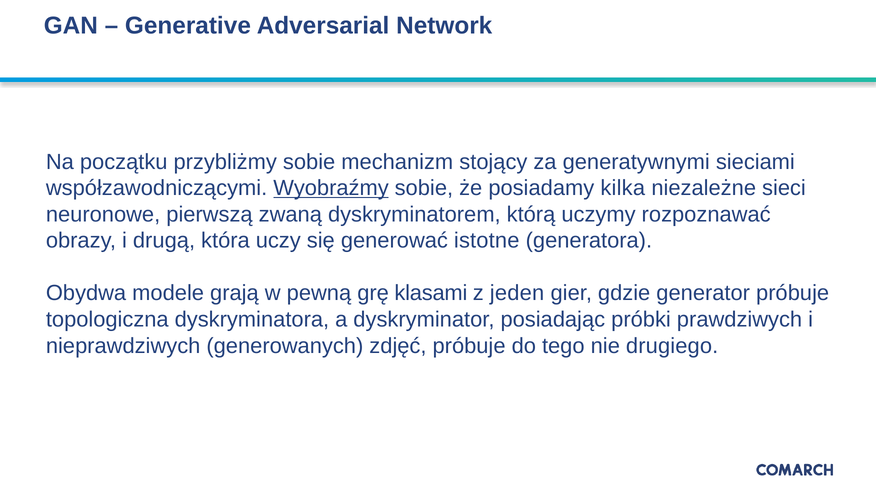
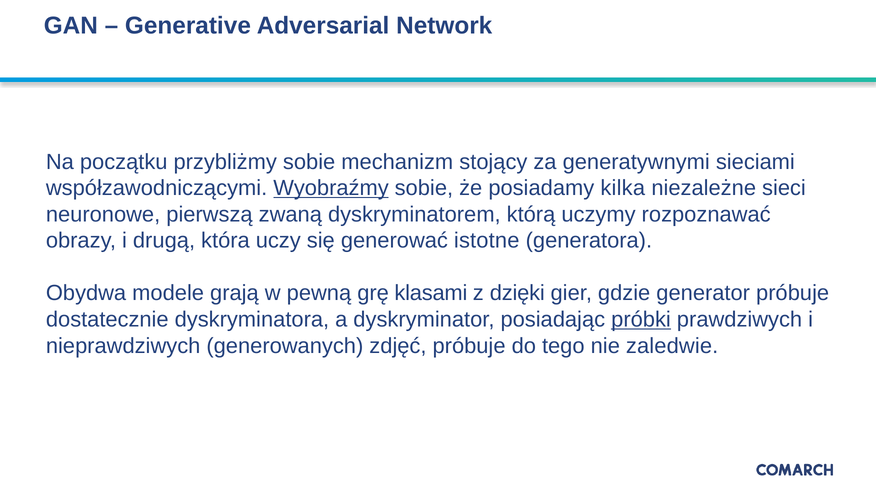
jeden: jeden -> dzięki
topologiczna: topologiczna -> dostatecznie
próbki underline: none -> present
drugiego: drugiego -> zaledwie
